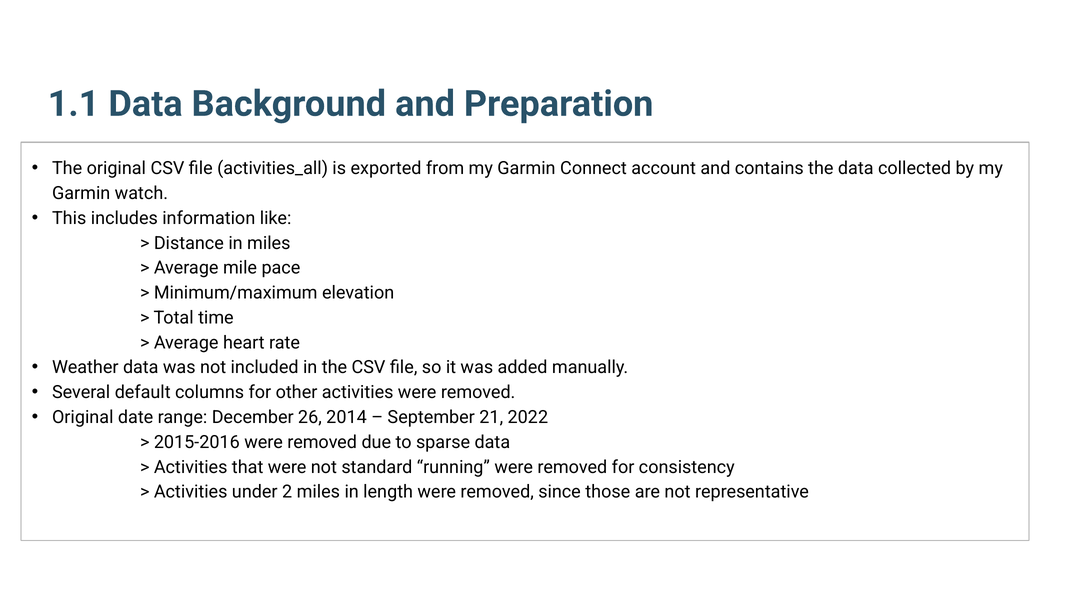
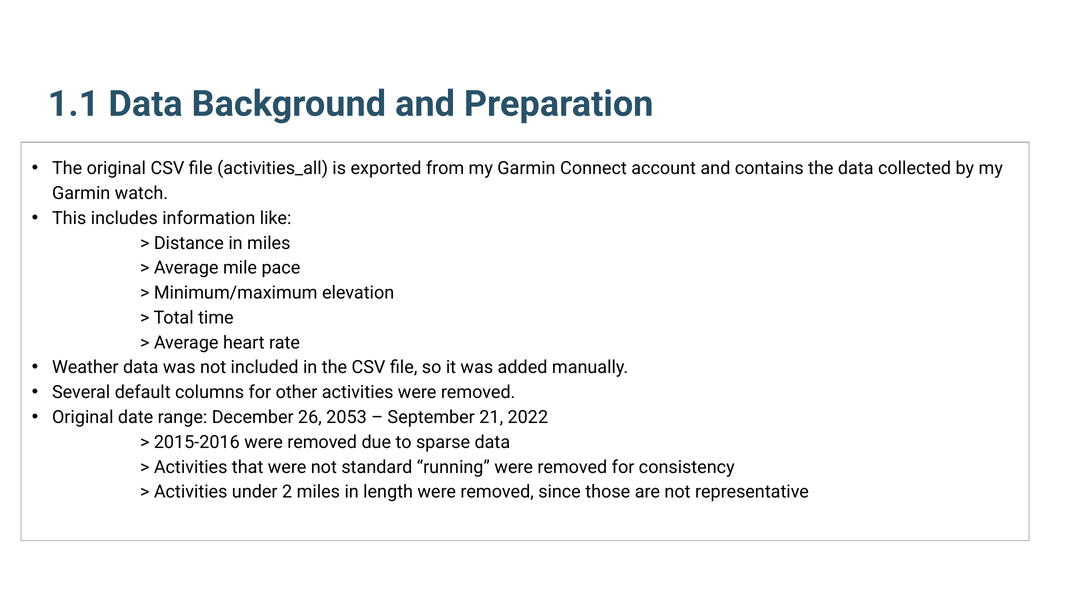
2014: 2014 -> 2053
